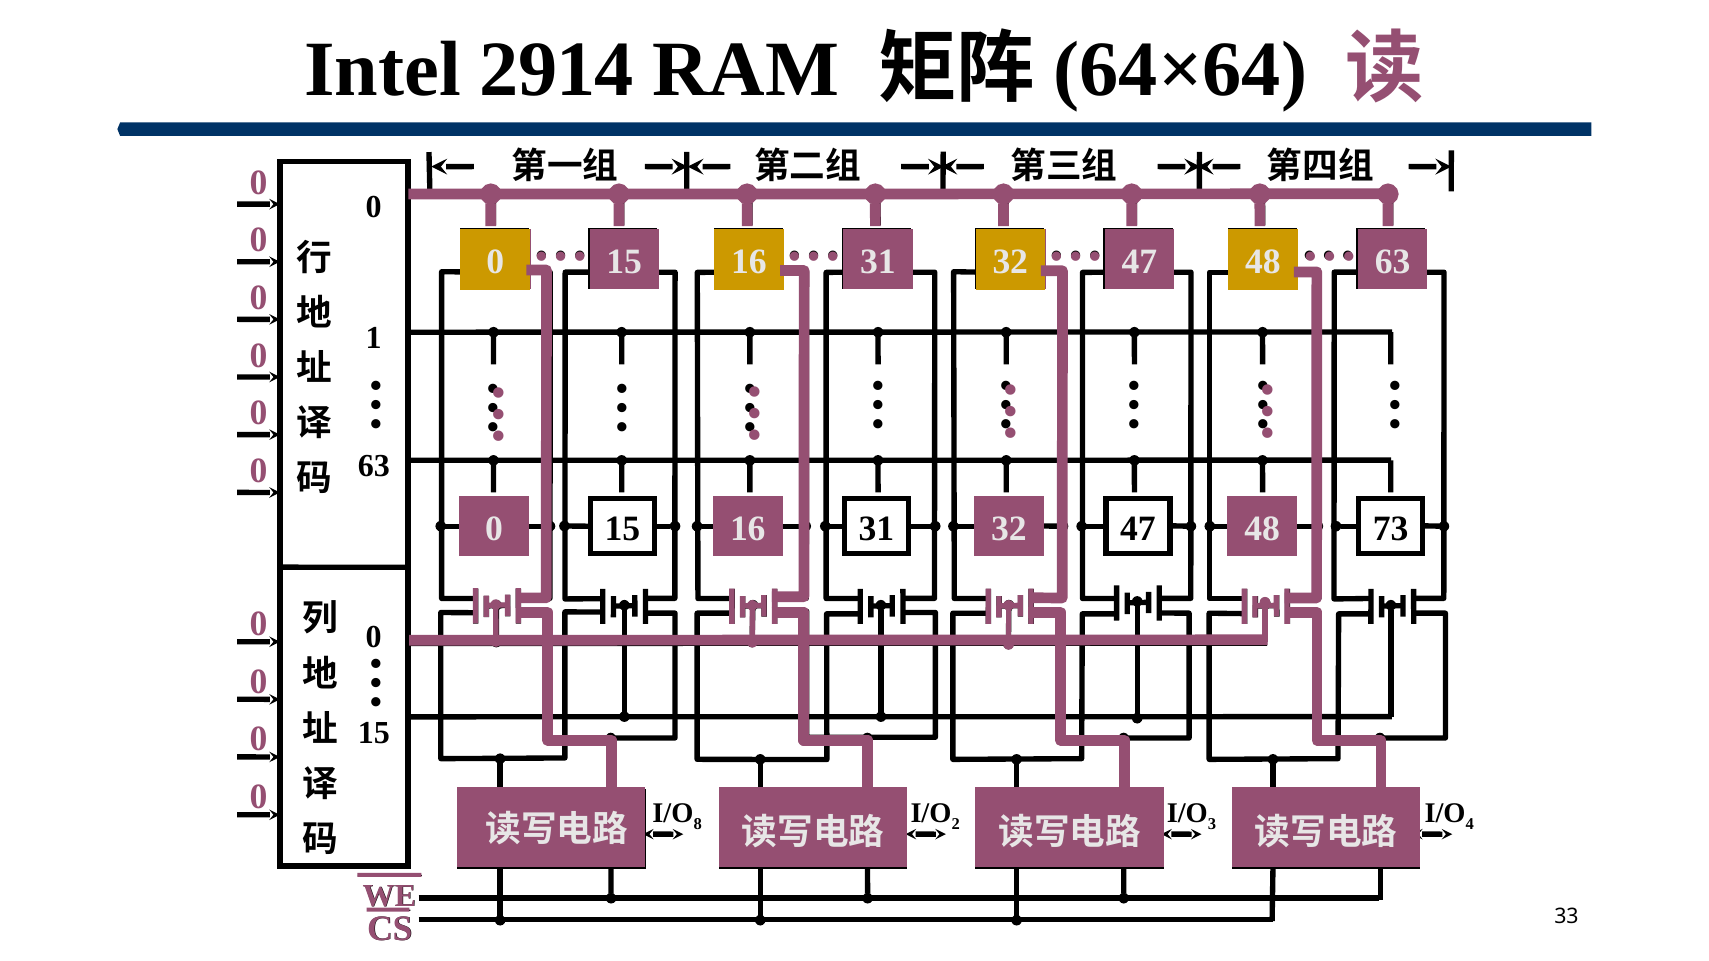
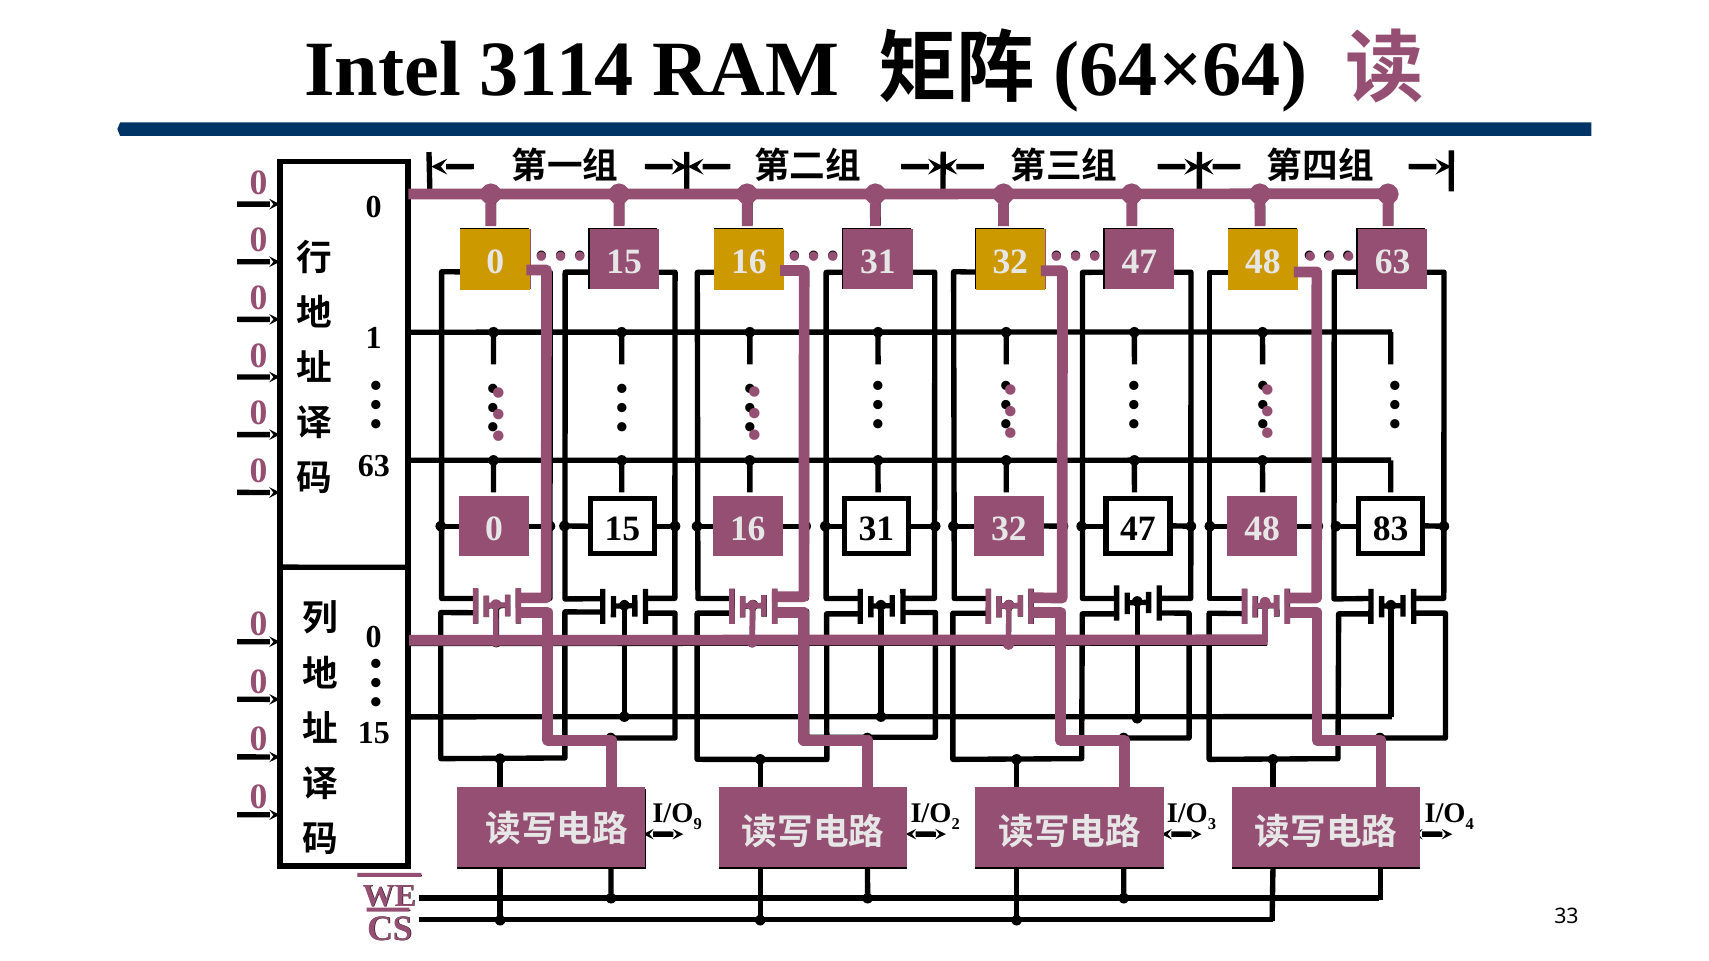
2914: 2914 -> 3114
73: 73 -> 83
8: 8 -> 9
